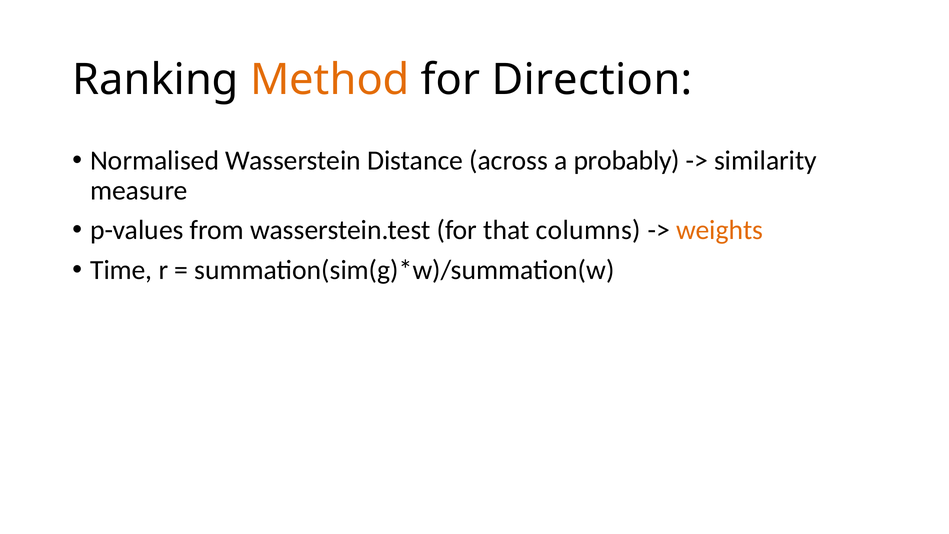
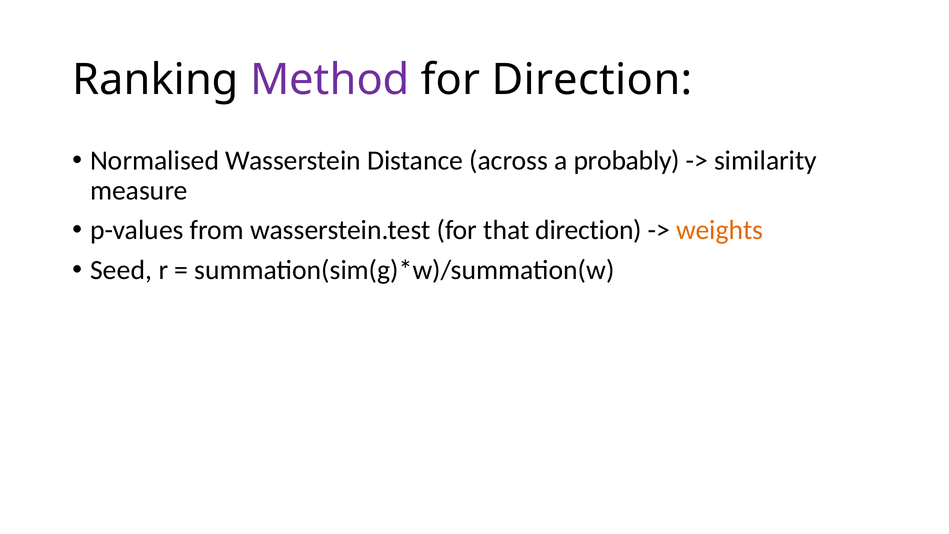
Method colour: orange -> purple
that columns: columns -> direction
Time: Time -> Seed
